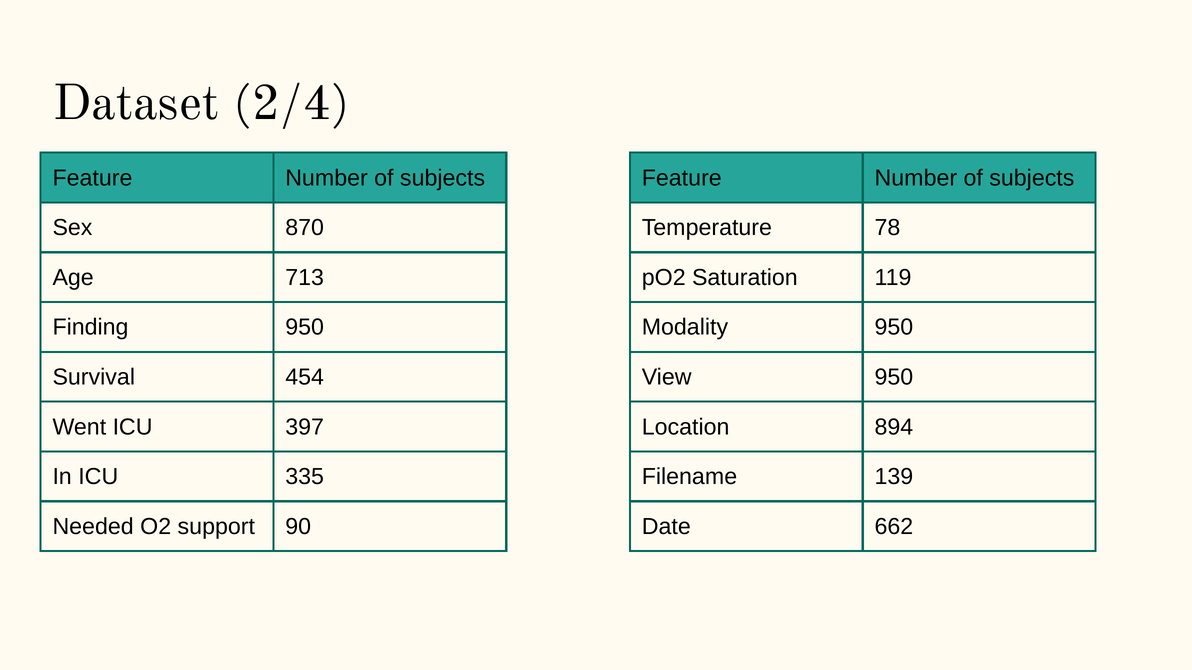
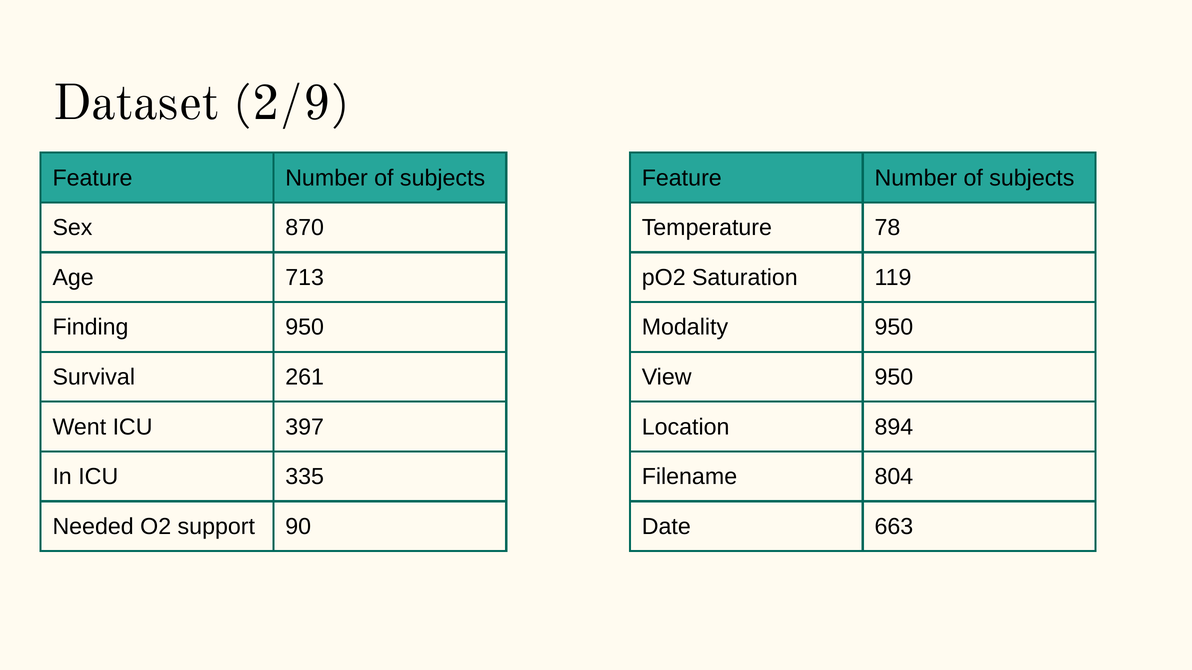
2/4: 2/4 -> 2/9
454: 454 -> 261
139: 139 -> 804
662: 662 -> 663
